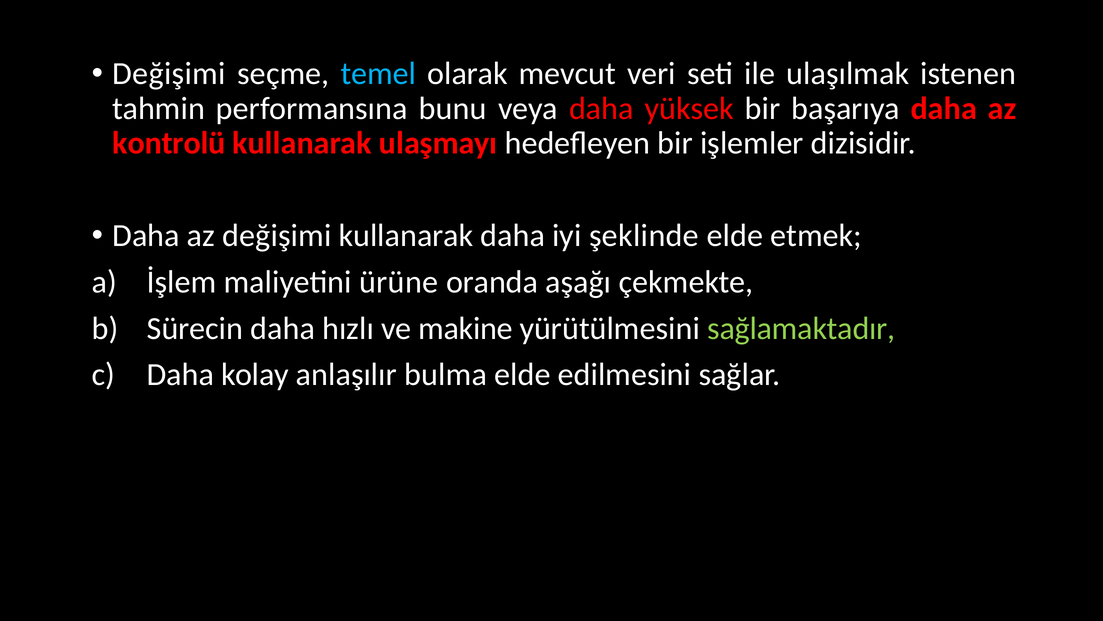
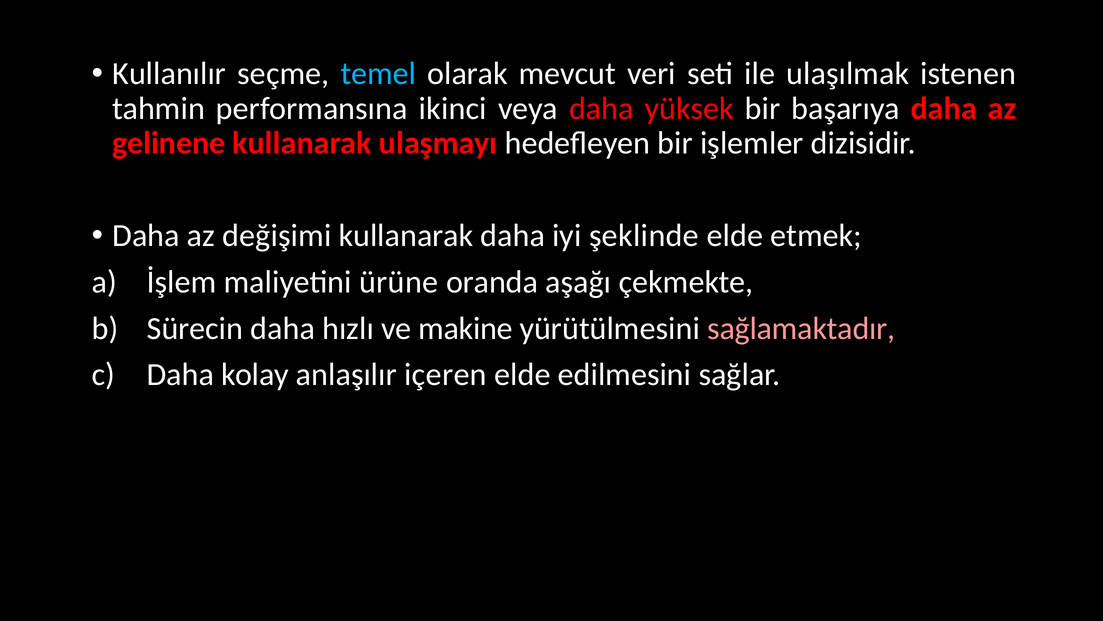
Değişimi at (169, 74): Değişimi -> Kullanılır
bunu: bunu -> ikinci
kontrolü: kontrolü -> gelinene
sağlamaktadır colour: light green -> pink
bulma: bulma -> içeren
